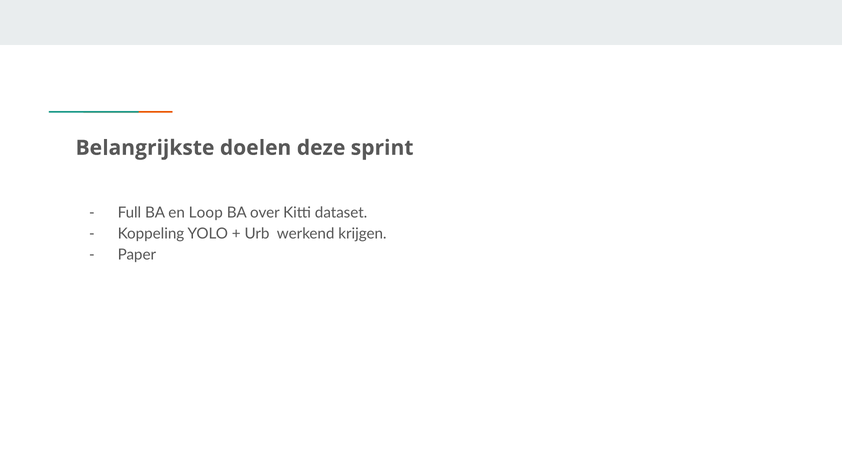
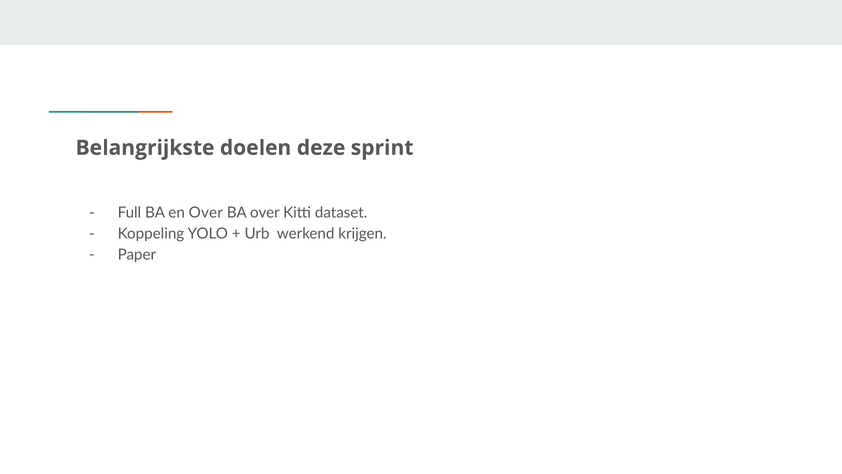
en Loop: Loop -> Over
